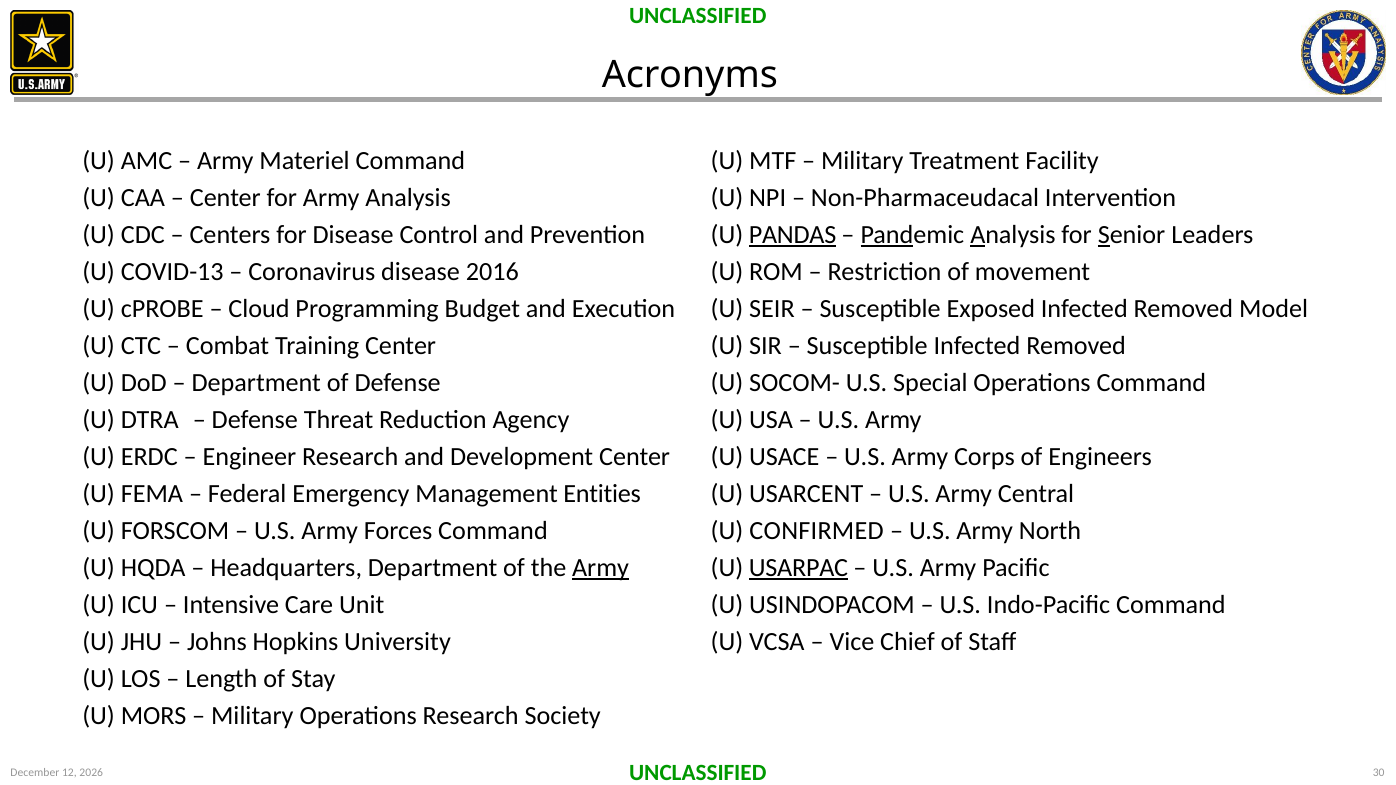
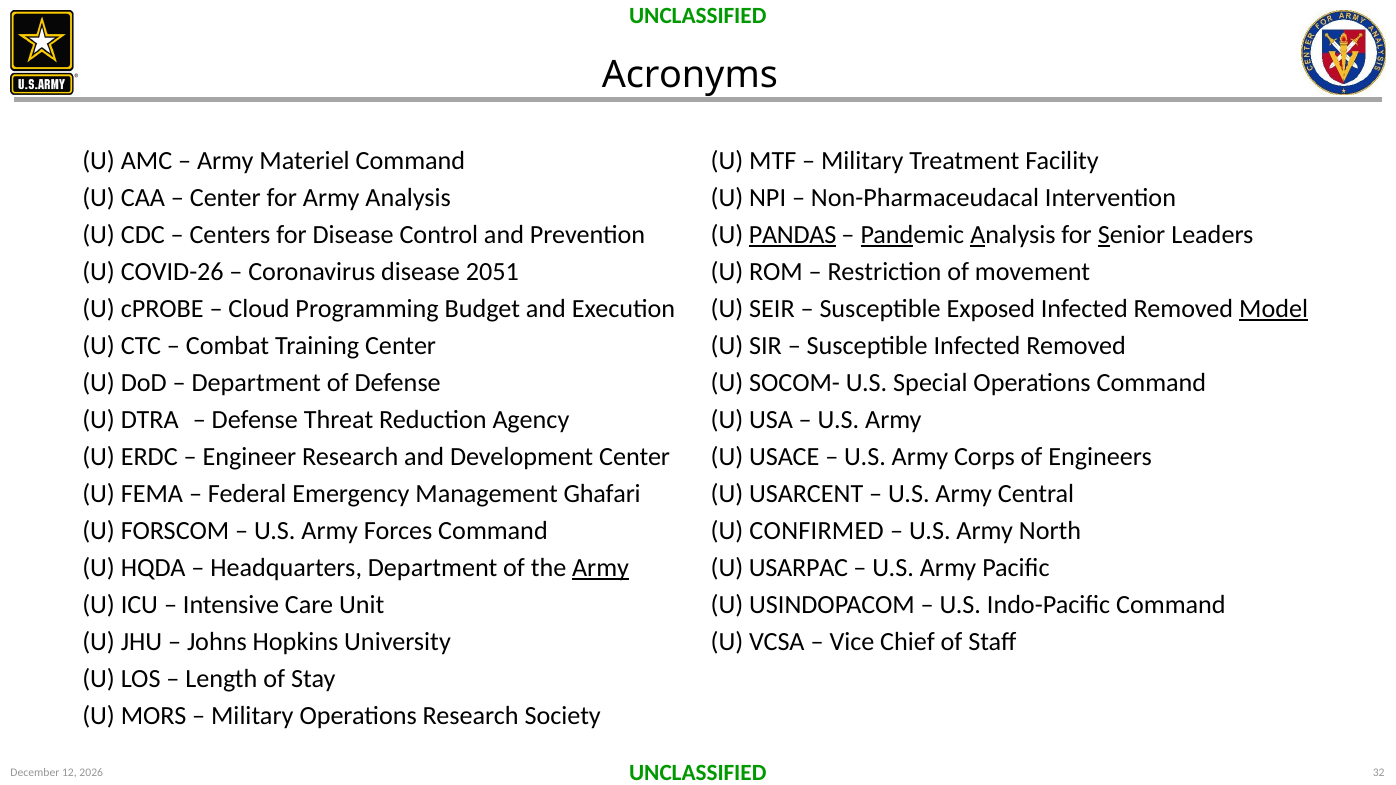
COVID-13: COVID-13 -> COVID-26
2016: 2016 -> 2051
Model underline: none -> present
Entities: Entities -> Ghafari
USARPAC underline: present -> none
30: 30 -> 32
